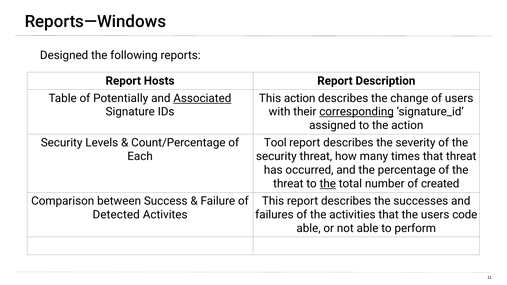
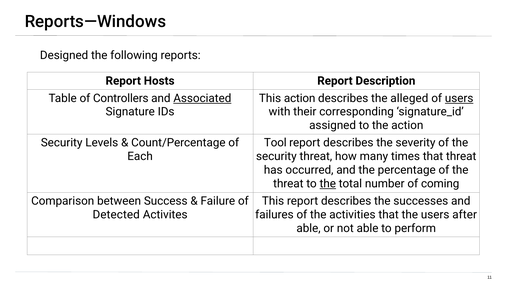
Potentially: Potentially -> Controllers
change: change -> alleged
users at (459, 98) underline: none -> present
corresponding underline: present -> none
created: created -> coming
code: code -> after
